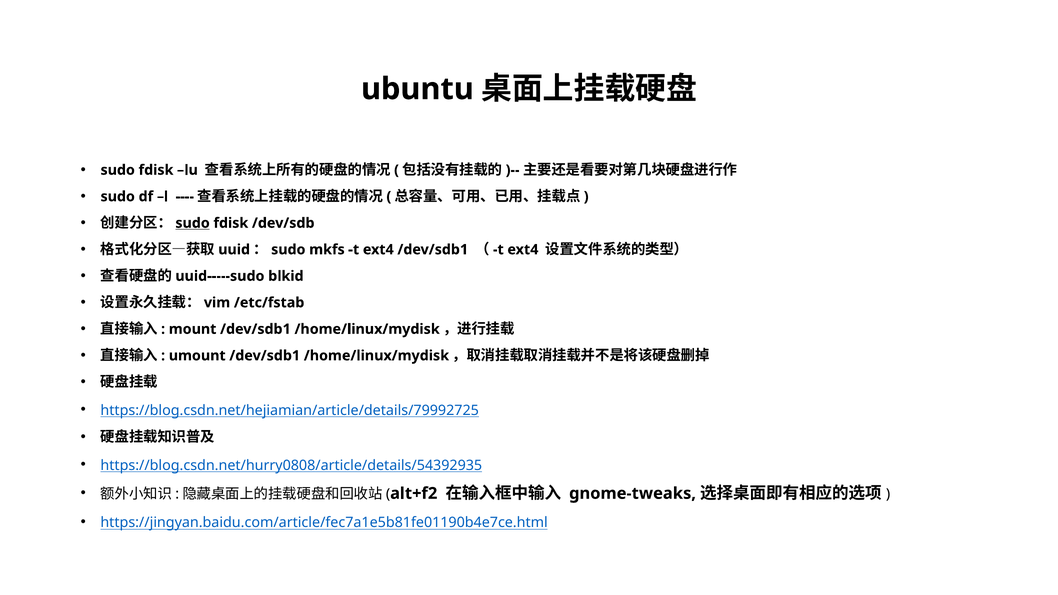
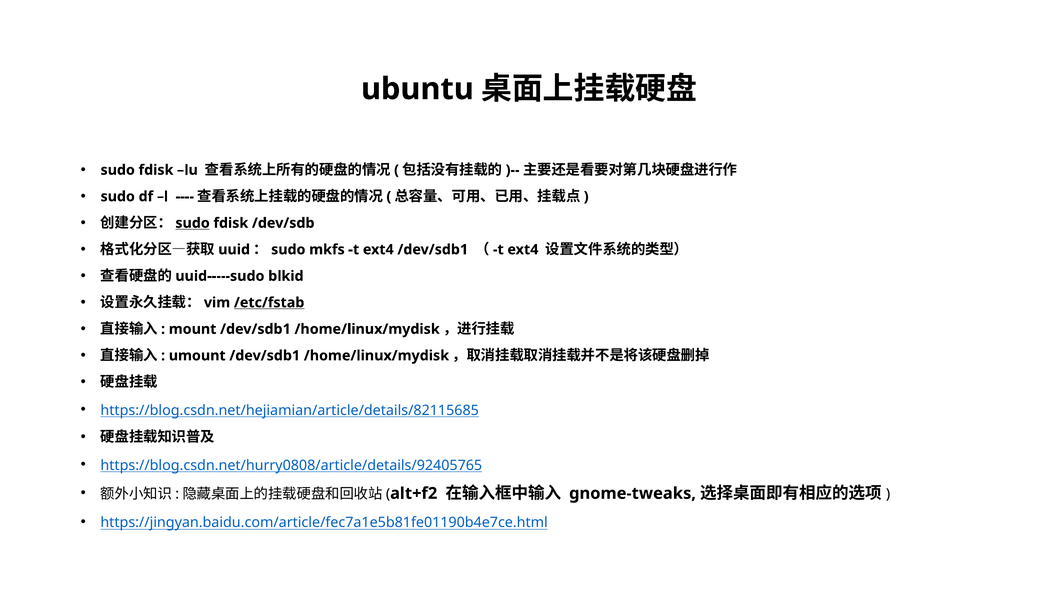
/etc/fstab underline: none -> present
https://blog.csdn.net/hejiamian/article/details/79992725: https://blog.csdn.net/hejiamian/article/details/79992725 -> https://blog.csdn.net/hejiamian/article/details/82115685
https://blog.csdn.net/hurry0808/article/details/54392935: https://blog.csdn.net/hurry0808/article/details/54392935 -> https://blog.csdn.net/hurry0808/article/details/92405765
